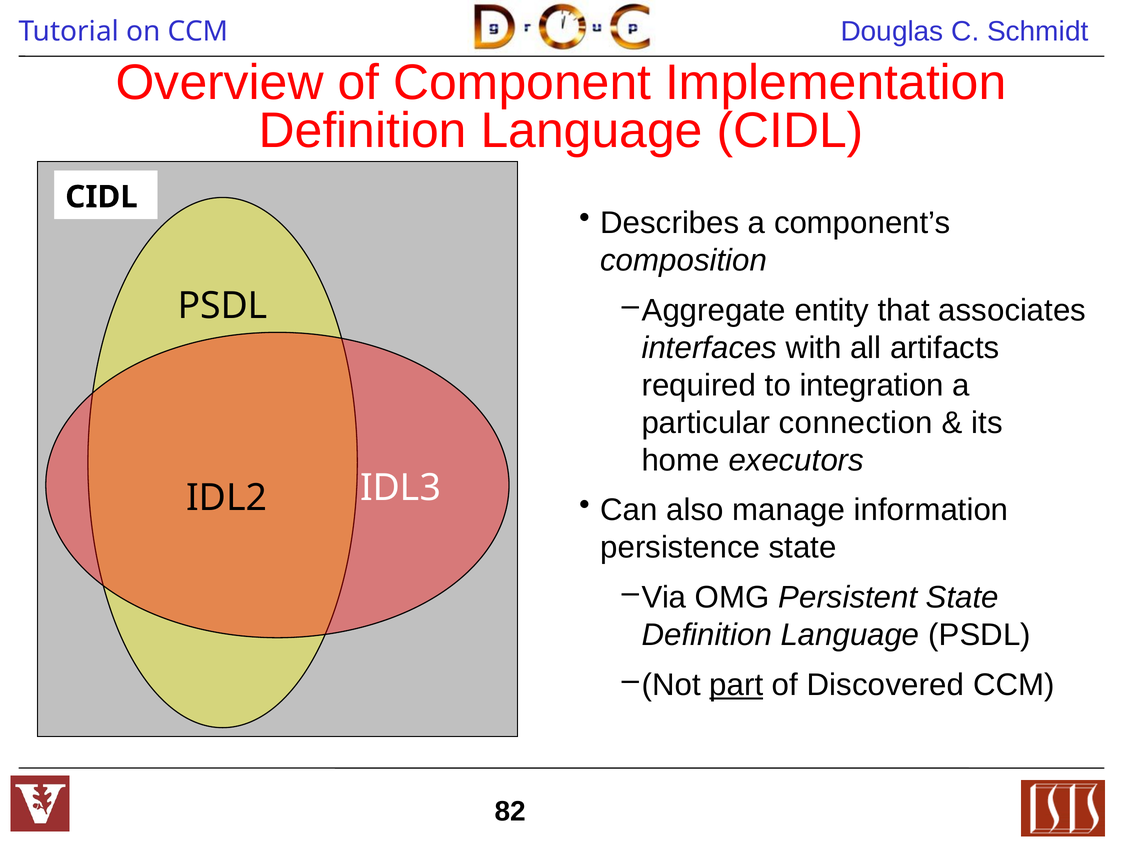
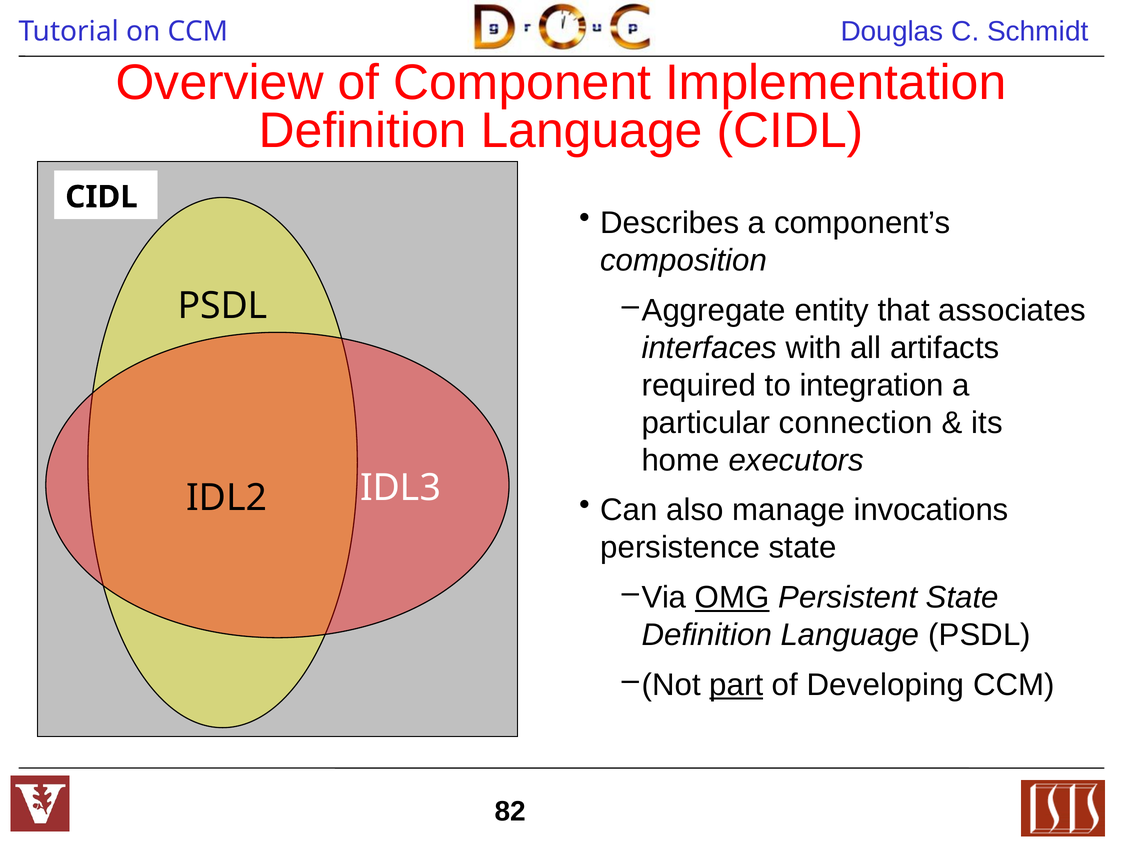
information: information -> invocations
OMG underline: none -> present
Discovered: Discovered -> Developing
